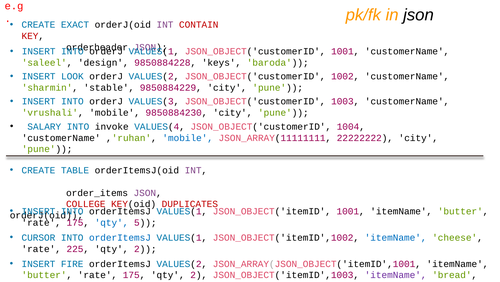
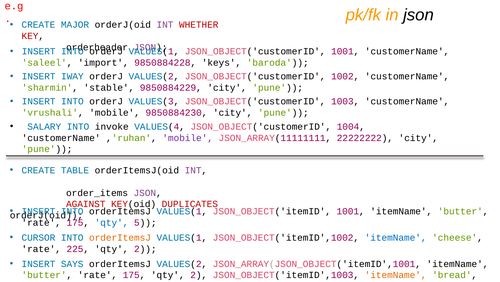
EXACT: EXACT -> MAJOR
CONTAIN: CONTAIN -> WHETHER
design: design -> import
LOOK: LOOK -> IWAY
mobile at (188, 138) colour: blue -> purple
COLLEGE: COLLEGE -> AGAINST
orderItemsJ at (120, 237) colour: blue -> orange
FIRE: FIRE -> SAYS
itemName at (396, 274) colour: purple -> orange
